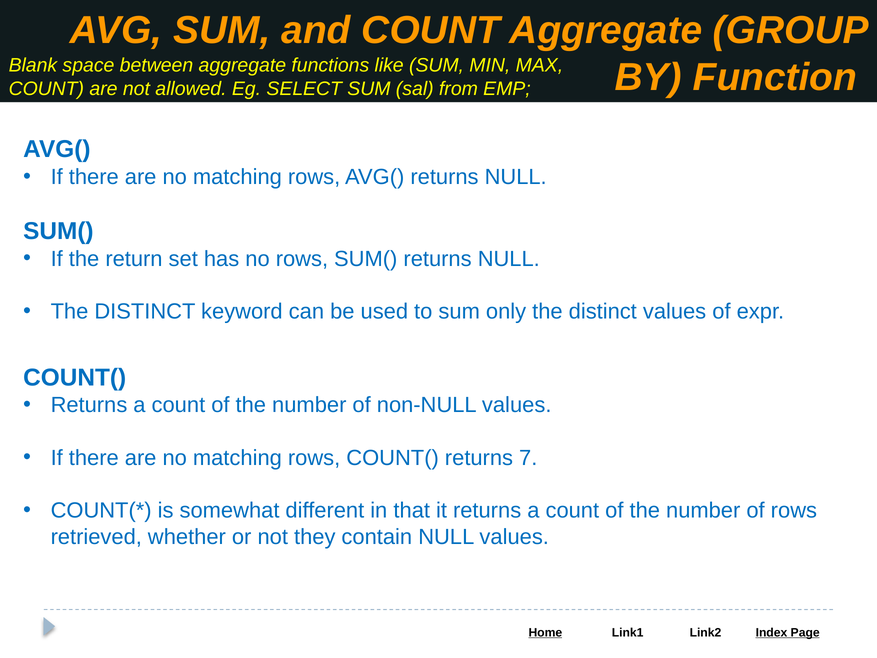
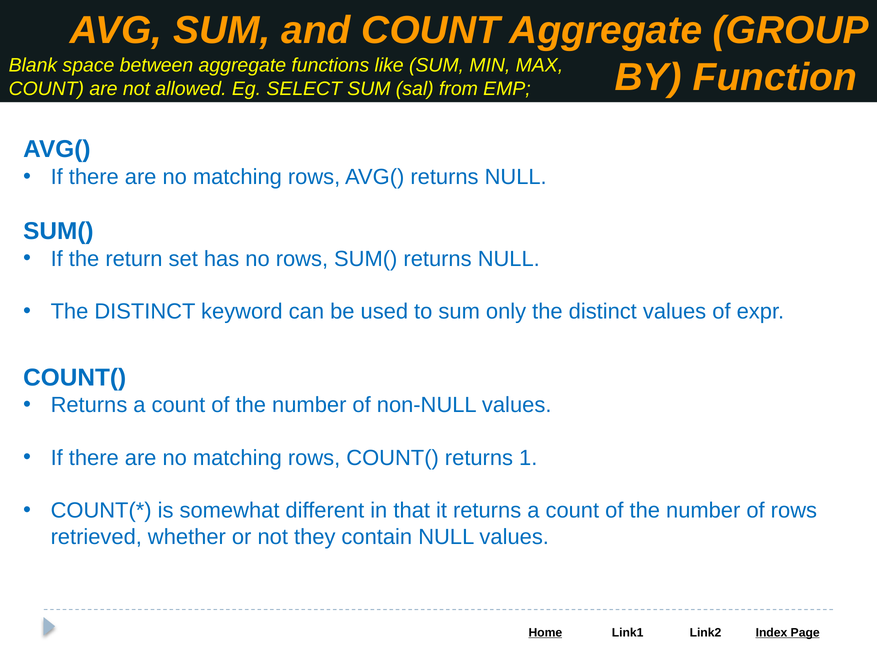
7: 7 -> 1
